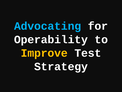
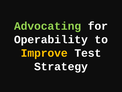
Advocating colour: light blue -> light green
